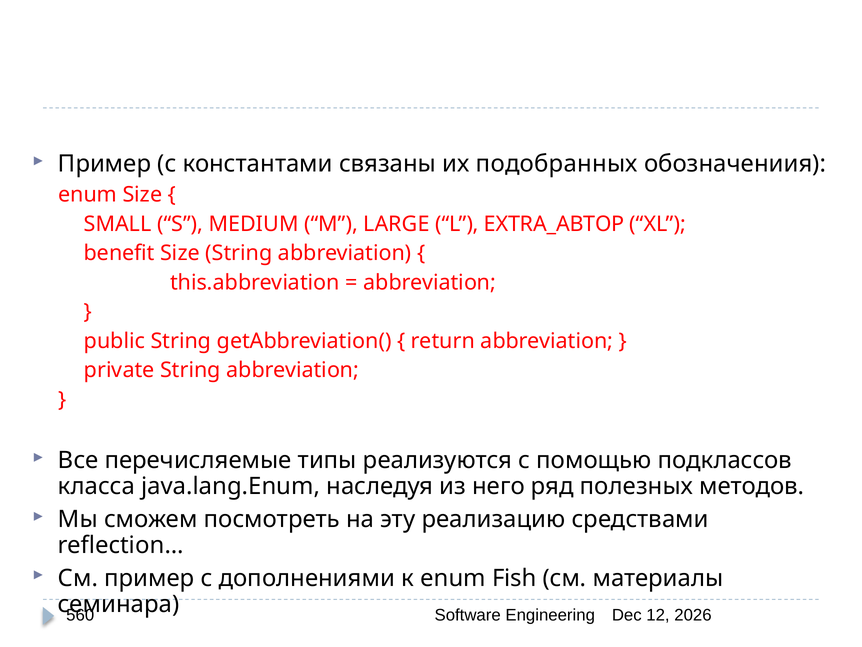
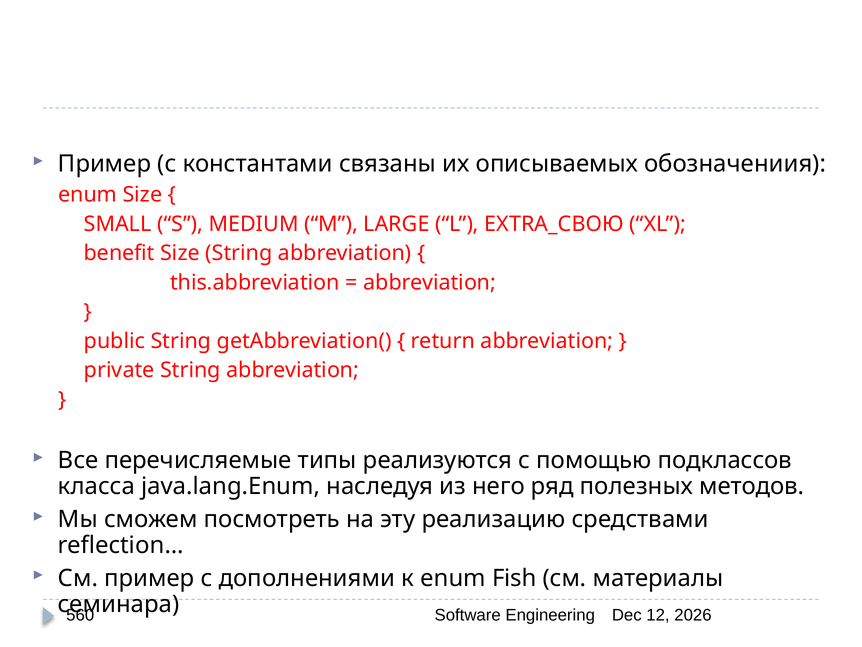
подобранных: подобранных -> описываемых
EXTRA_АВТОР: EXTRA_АВТОР -> EXTRA_СВОЮ
